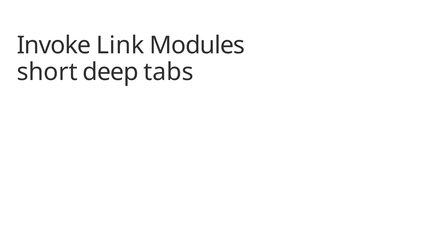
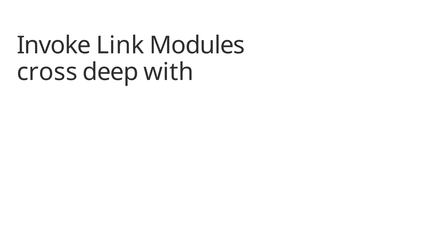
short: short -> cross
tabs: tabs -> with
